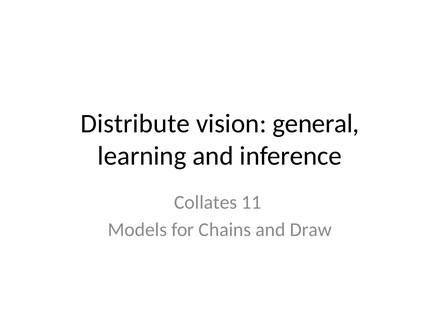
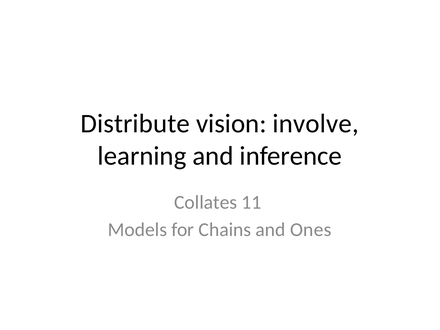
general: general -> involve
Draw: Draw -> Ones
